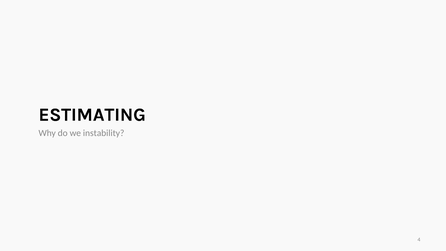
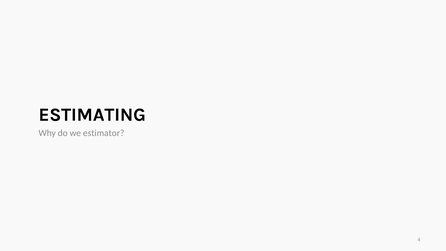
instability: instability -> estimator
